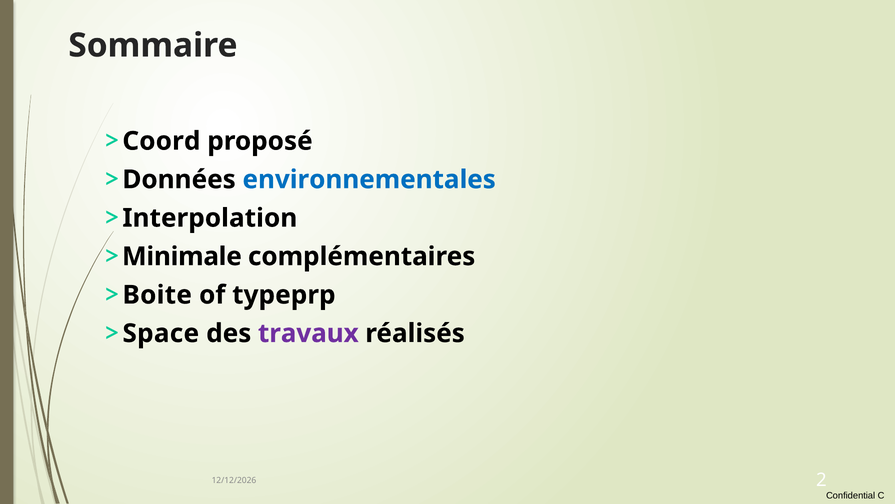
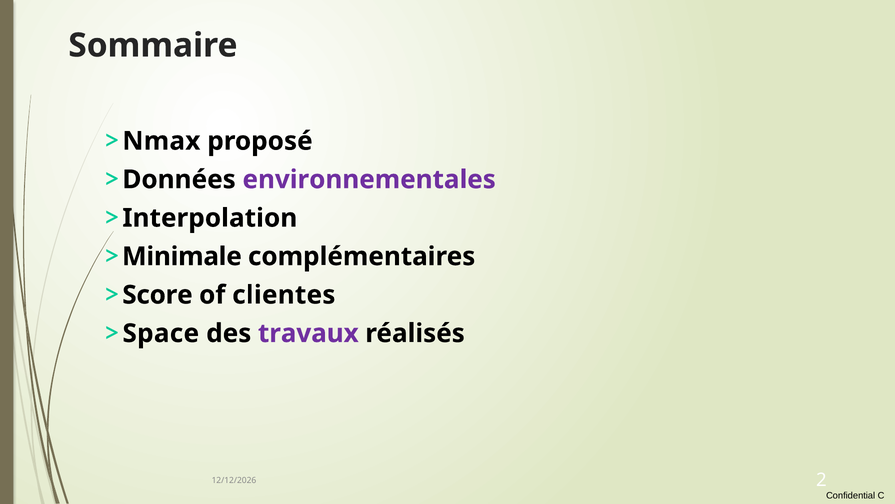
Coord: Coord -> Nmax
environnementales colour: blue -> purple
Boite: Boite -> Score
typeprp: typeprp -> clientes
